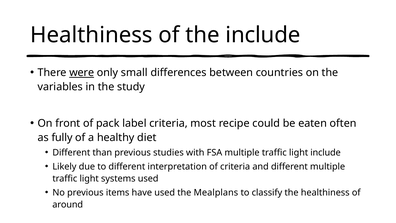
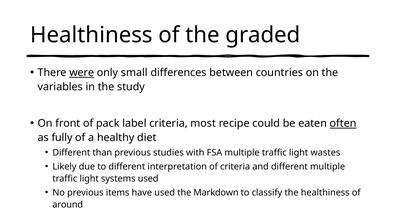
the include: include -> graded
often underline: none -> present
light include: include -> wastes
Mealplans: Mealplans -> Markdown
